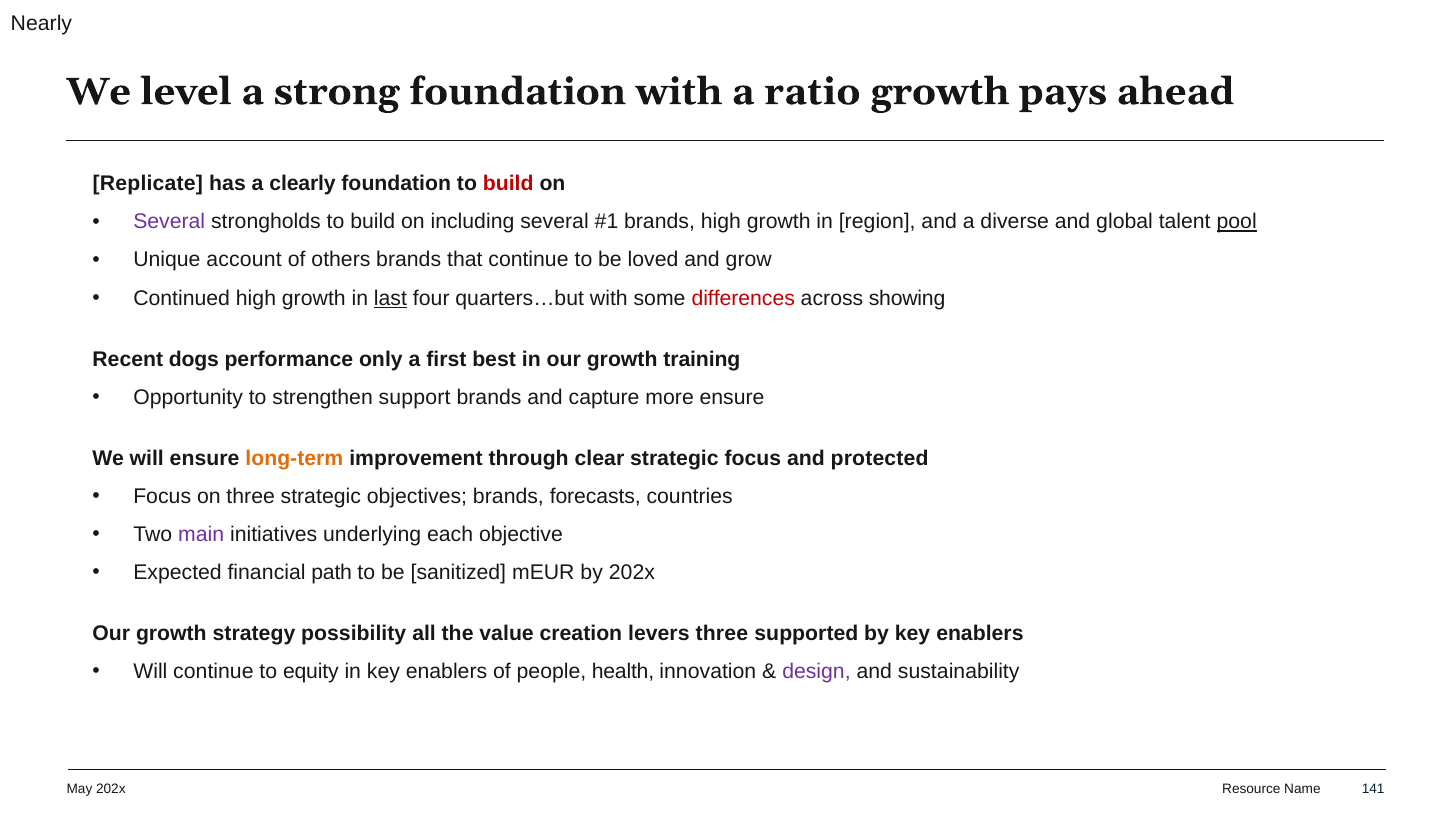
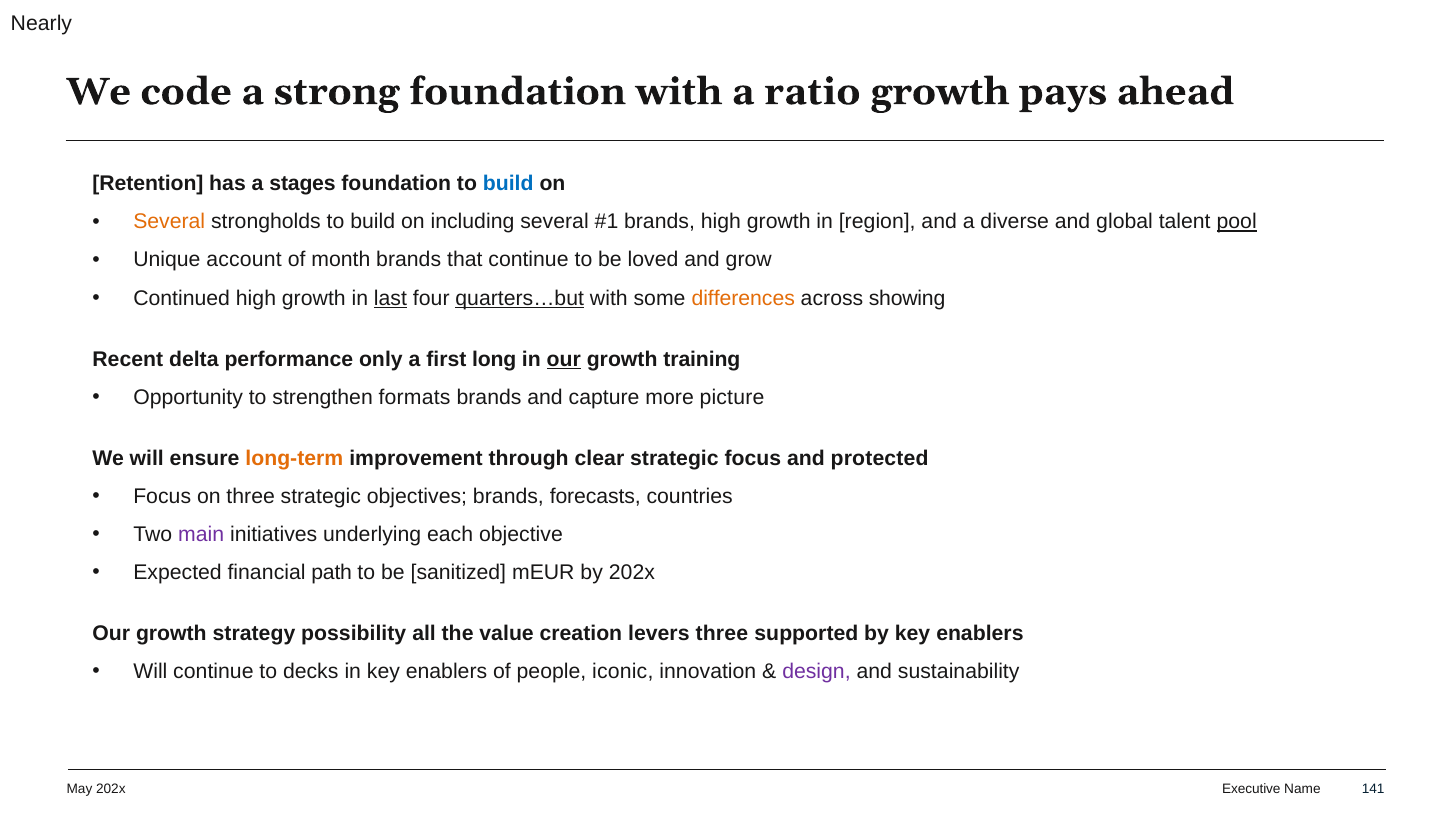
level: level -> code
Replicate: Replicate -> Retention
clearly: clearly -> stages
build at (508, 184) colour: red -> blue
Several at (169, 222) colour: purple -> orange
others: others -> month
quarters…but underline: none -> present
differences colour: red -> orange
dogs: dogs -> delta
best: best -> long
our at (564, 359) underline: none -> present
support: support -> formats
more ensure: ensure -> picture
equity: equity -> decks
health: health -> iconic
Resource: Resource -> Executive
